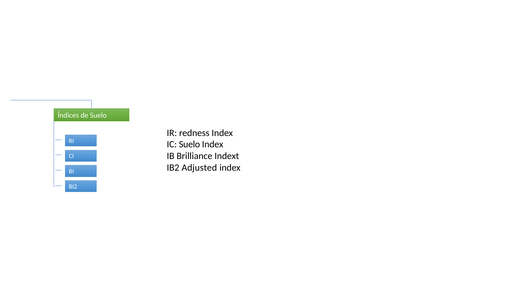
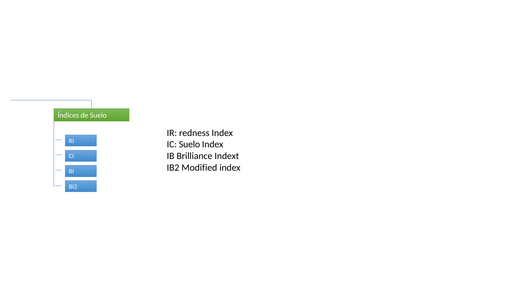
Adjusted: Adjusted -> Modified
